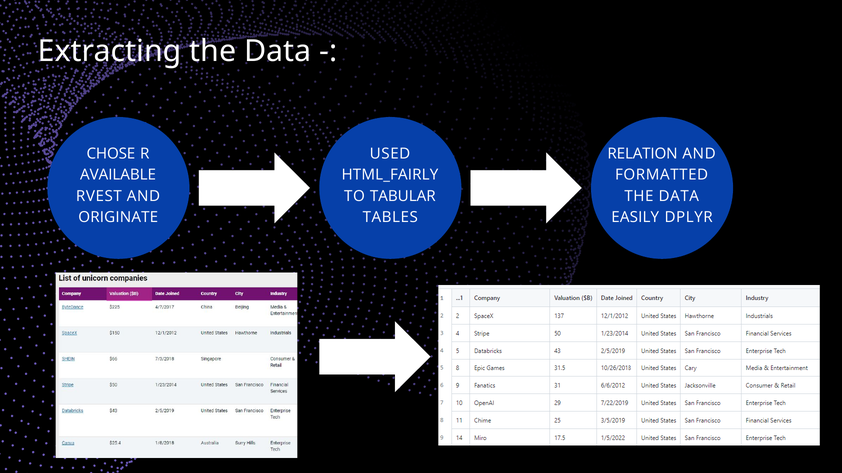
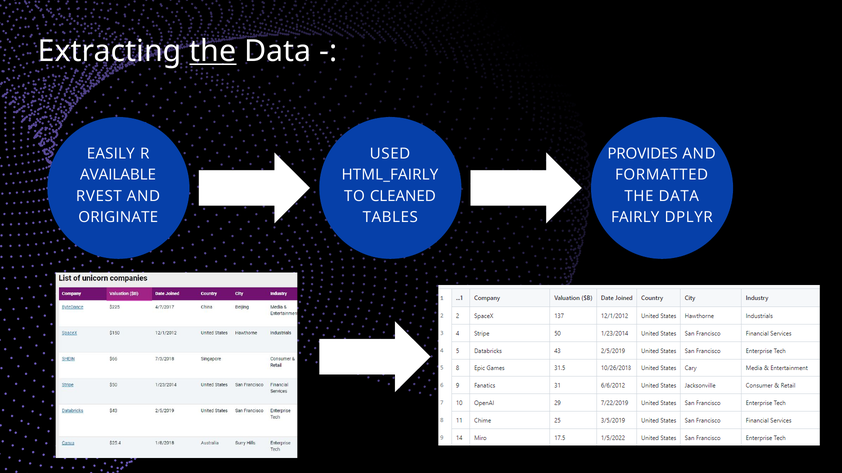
the at (213, 51) underline: none -> present
CHOSE: CHOSE -> EASILY
RELATION: RELATION -> PROVIDES
TABULAR: TABULAR -> CLEANED
EASILY: EASILY -> FAIRLY
